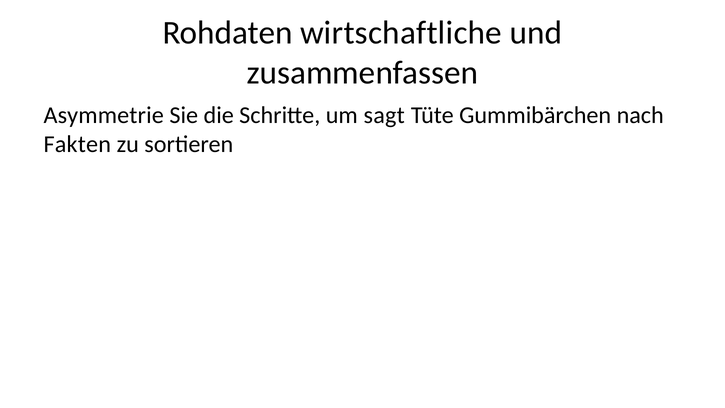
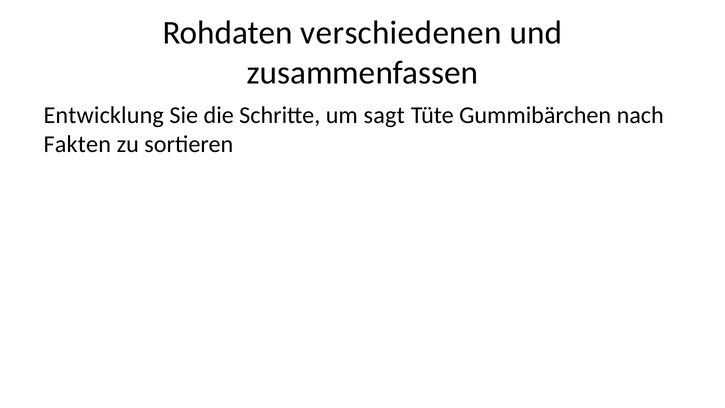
wirtschaftliche: wirtschaftliche -> verschiedenen
Asymmetrie: Asymmetrie -> Entwicklung
